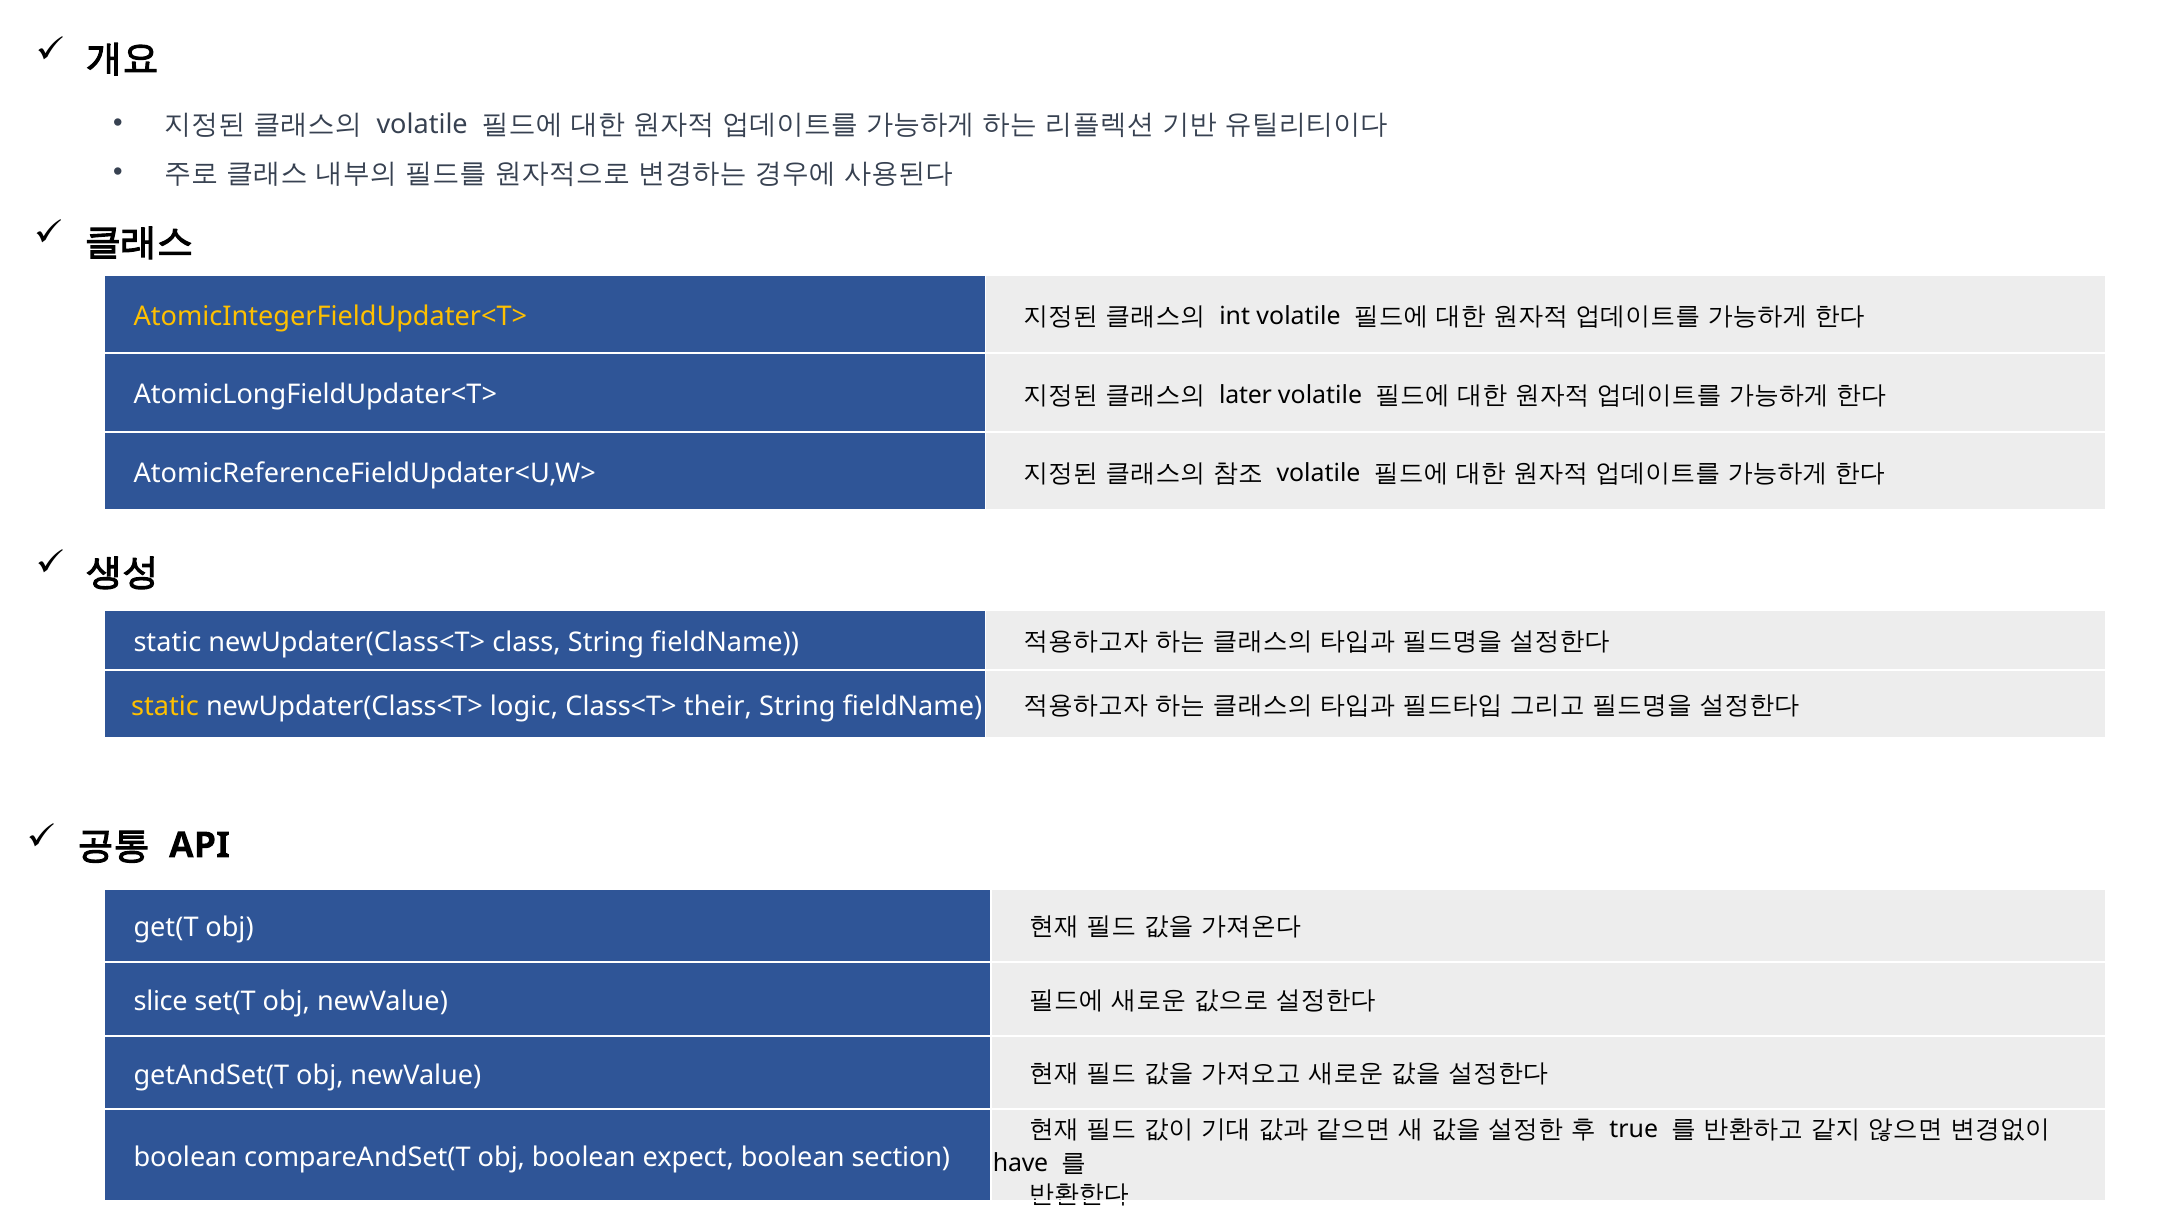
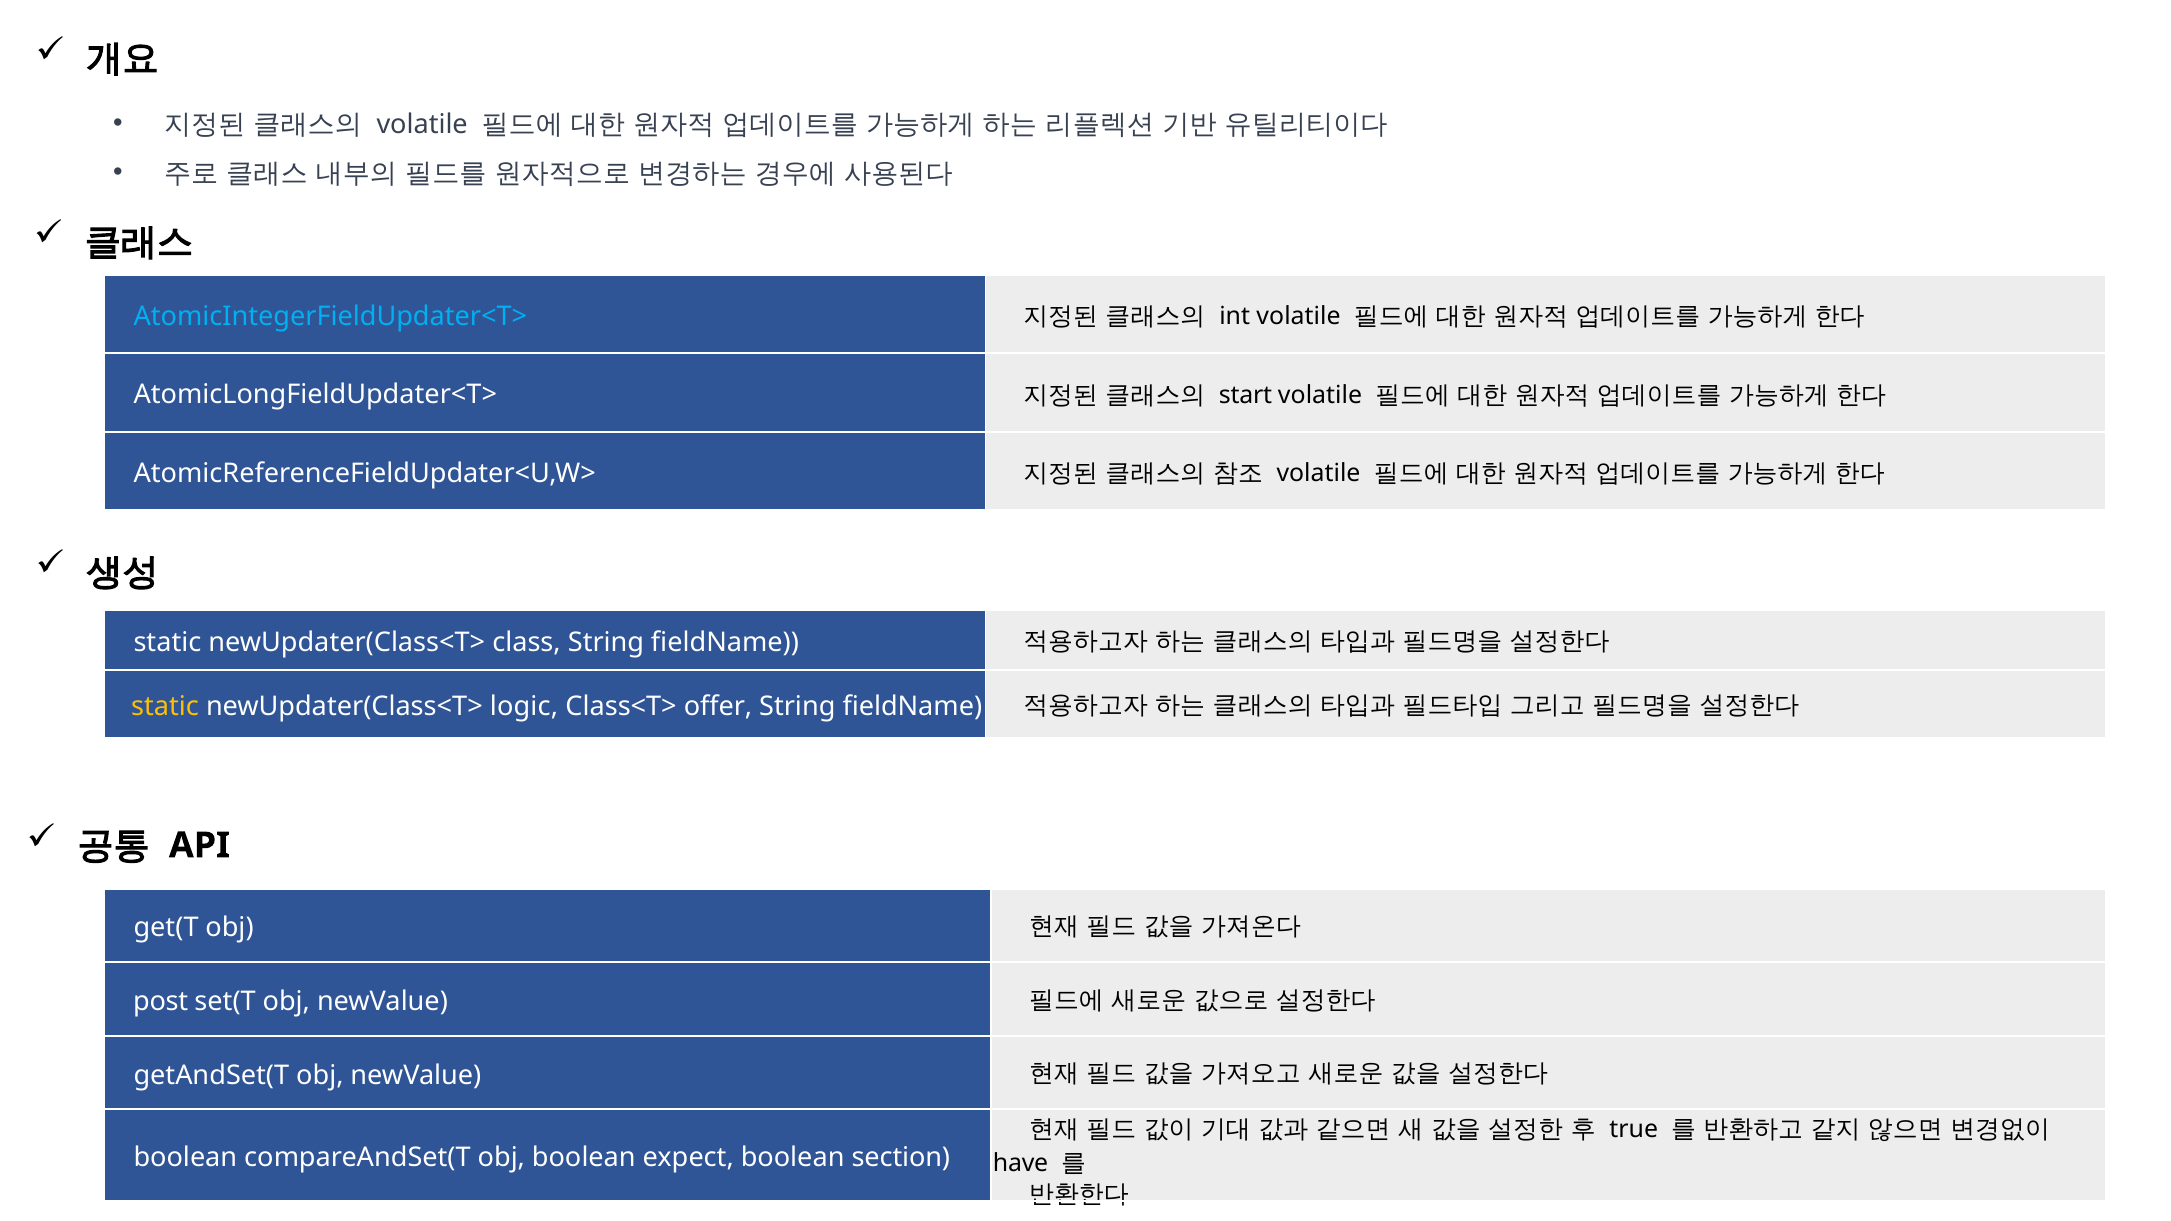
AtomicIntegerFieldUpdater<T> colour: yellow -> light blue
later: later -> start
their: their -> offer
slice: slice -> post
